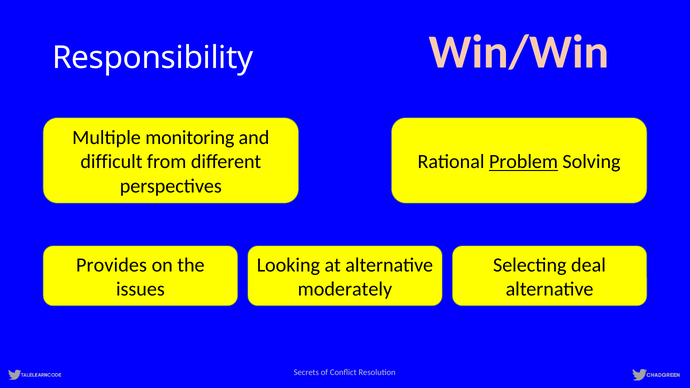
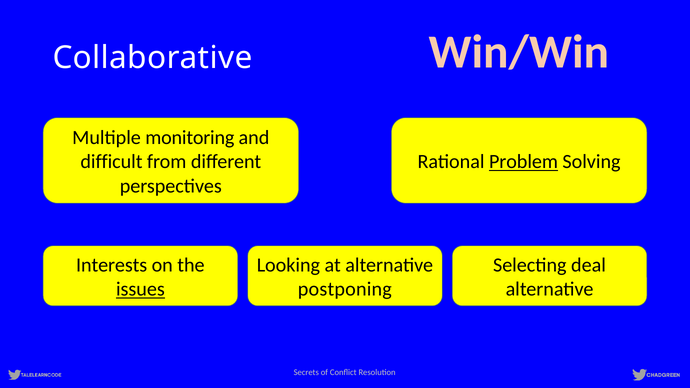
Responsibility: Responsibility -> Collaborative
Provides: Provides -> Interests
issues underline: none -> present
moderately: moderately -> postponing
